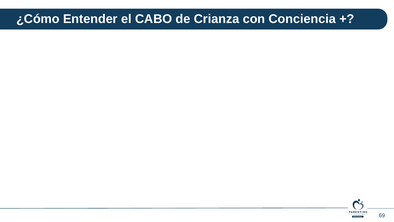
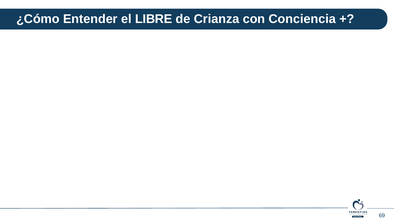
CABO: CABO -> LIBRE
